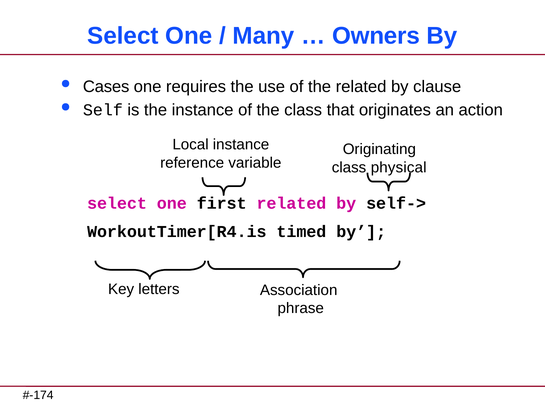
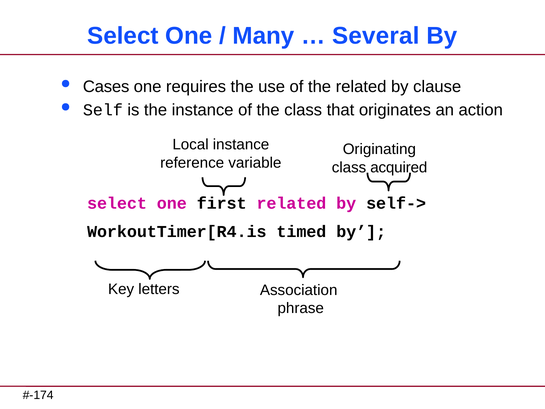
Owners: Owners -> Several
physical: physical -> acquired
